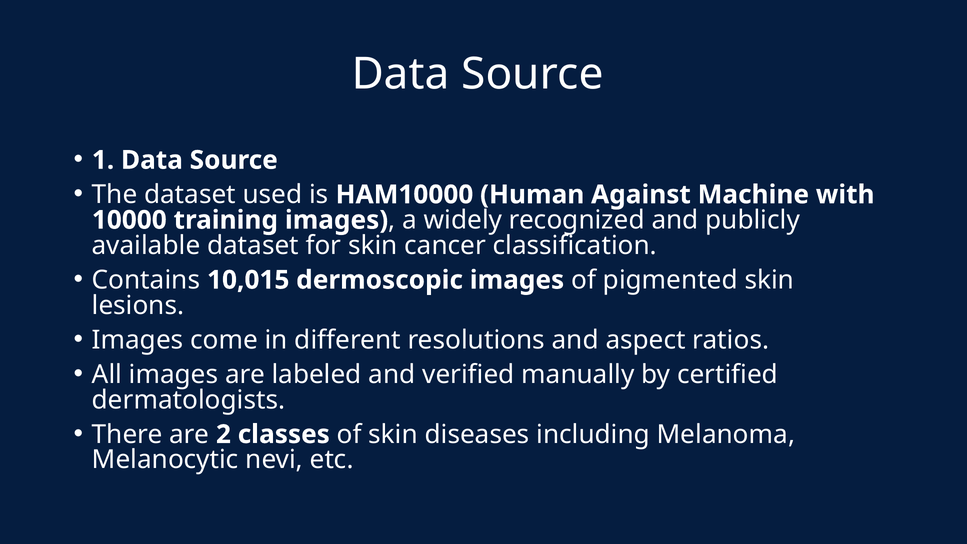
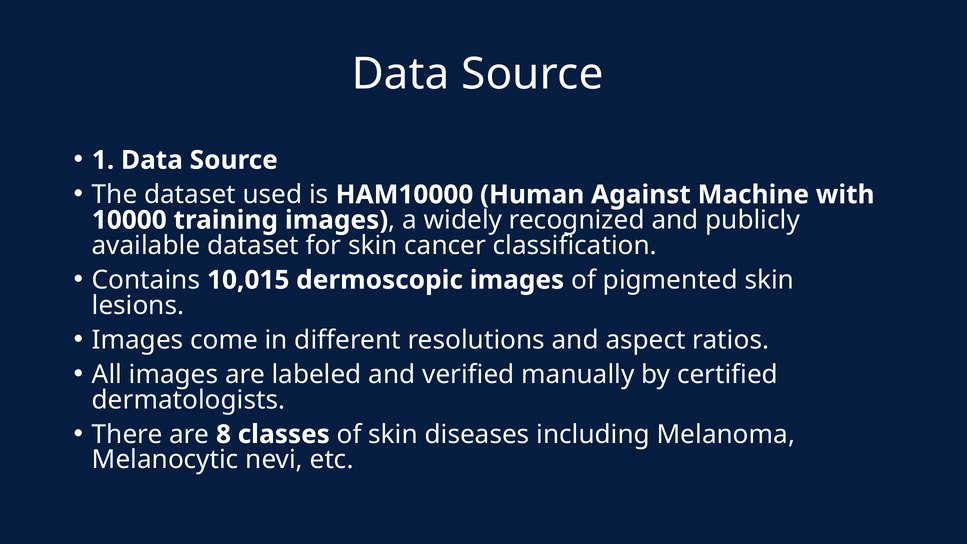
2: 2 -> 8
